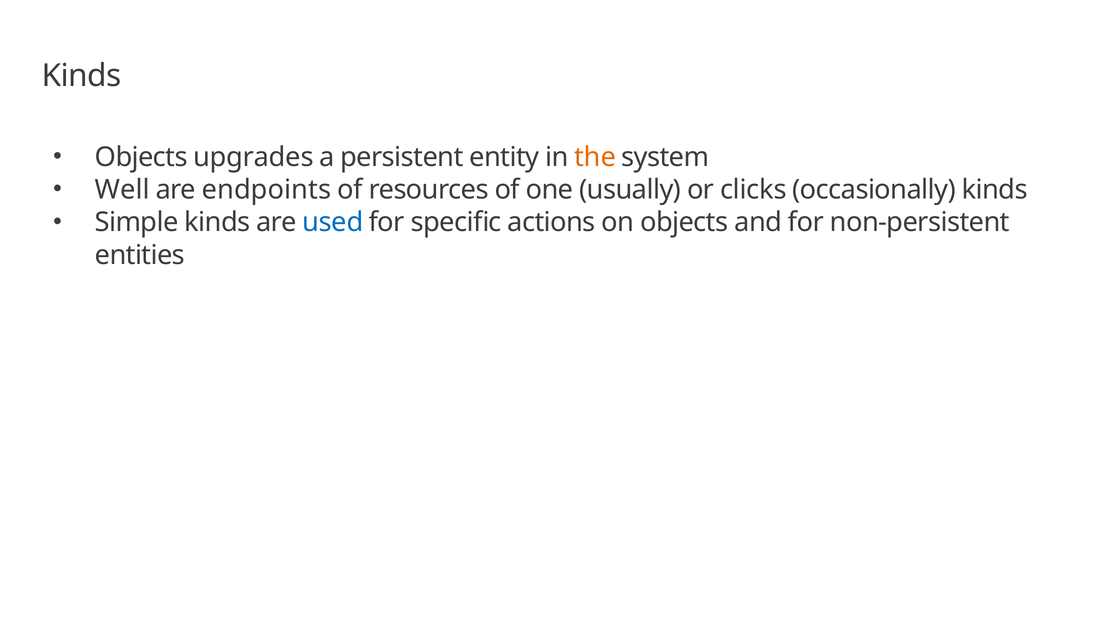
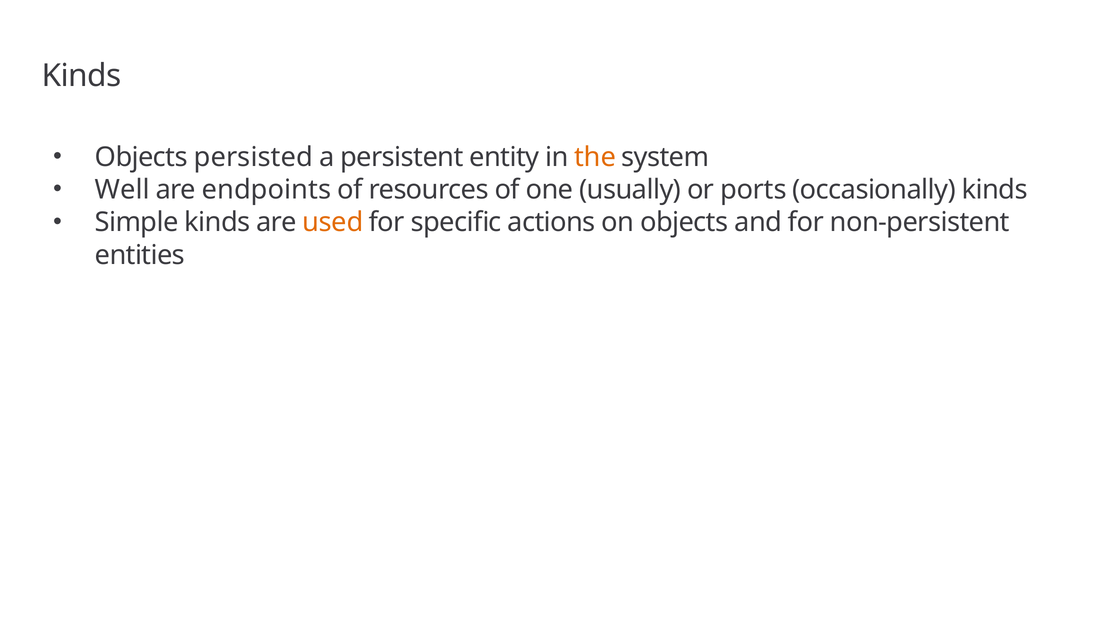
upgrades: upgrades -> persisted
clicks: clicks -> ports
used colour: blue -> orange
